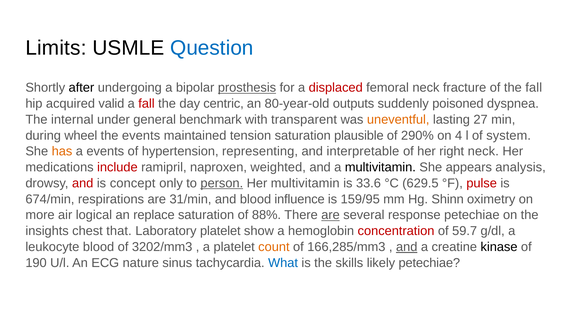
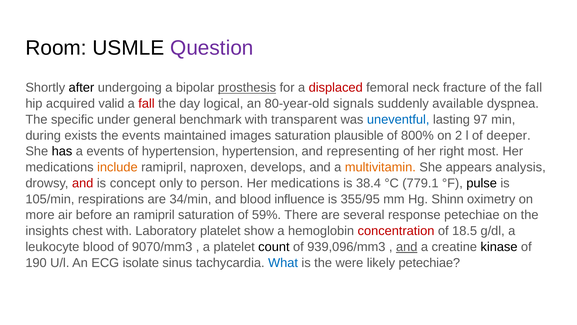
Limits: Limits -> Room
Question colour: blue -> purple
centric: centric -> logical
outputs: outputs -> signals
poisoned: poisoned -> available
internal: internal -> specific
uneventful colour: orange -> blue
27: 27 -> 97
wheel: wheel -> exists
tension: tension -> images
290%: 290% -> 800%
4: 4 -> 2
system: system -> deeper
has colour: orange -> black
hypertension representing: representing -> hypertension
interpretable: interpretable -> representing
right neck: neck -> most
include colour: red -> orange
weighted: weighted -> develops
multivitamin at (380, 167) colour: black -> orange
person underline: present -> none
multivitamin at (305, 183): multivitamin -> medications
33.6: 33.6 -> 38.4
629.5: 629.5 -> 779.1
pulse colour: red -> black
674/min: 674/min -> 105/min
31/min: 31/min -> 34/min
159/95: 159/95 -> 355/95
logical: logical -> before
an replace: replace -> ramipril
88%: 88% -> 59%
are at (331, 215) underline: present -> none
chest that: that -> with
59.7: 59.7 -> 18.5
3202/mm3: 3202/mm3 -> 9070/mm3
count colour: orange -> black
166,285/mm3: 166,285/mm3 -> 939,096/mm3
nature: nature -> isolate
skills: skills -> were
